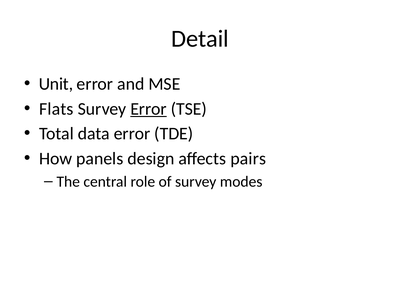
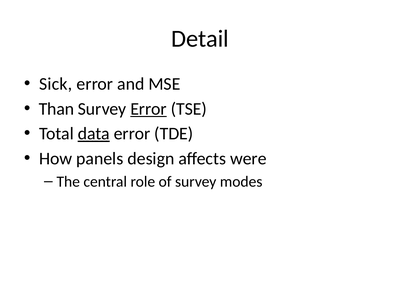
Unit: Unit -> Sick
Flats: Flats -> Than
data underline: none -> present
pairs: pairs -> were
